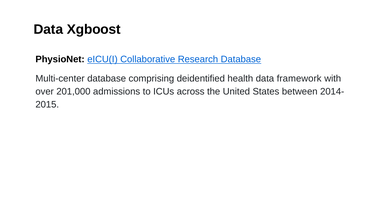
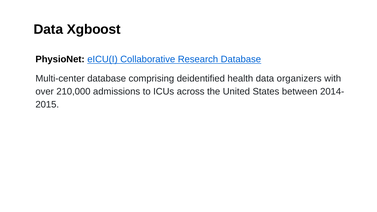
framework: framework -> organizers
201,000: 201,000 -> 210,000
